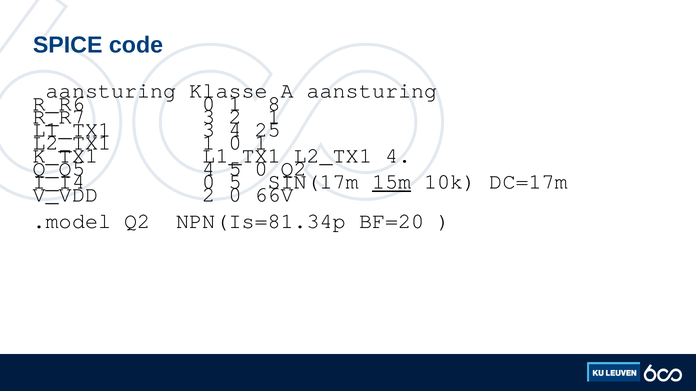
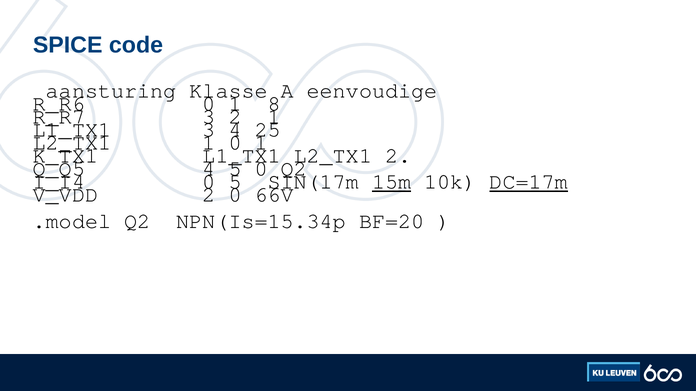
A aansturing: aansturing -> eenvoudige
L2_TX1 4: 4 -> 2
DC=17m underline: none -> present
NPN(Is=81.34p: NPN(Is=81.34p -> NPN(Is=15.34p
